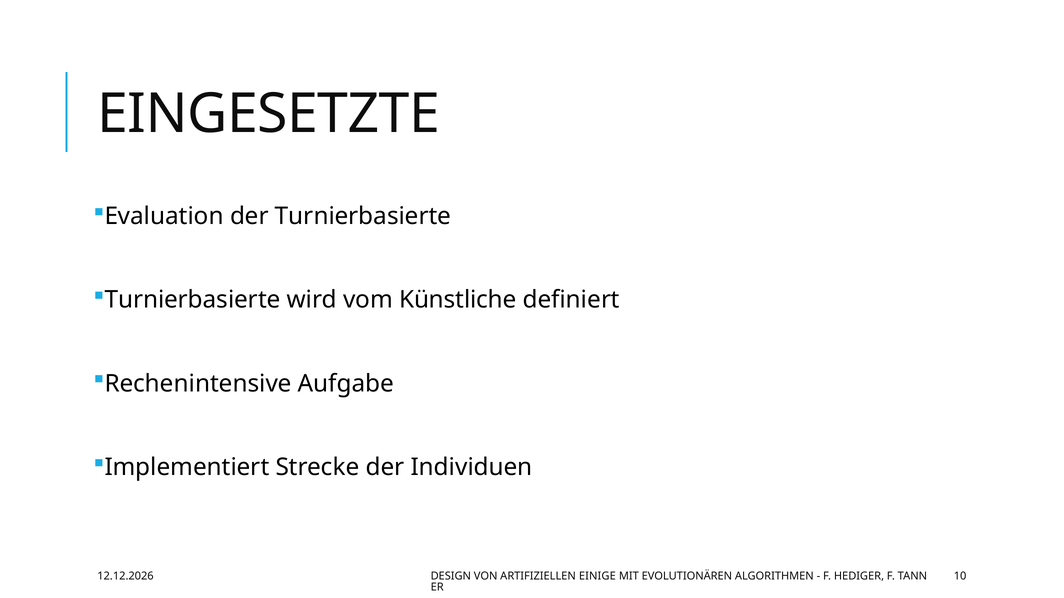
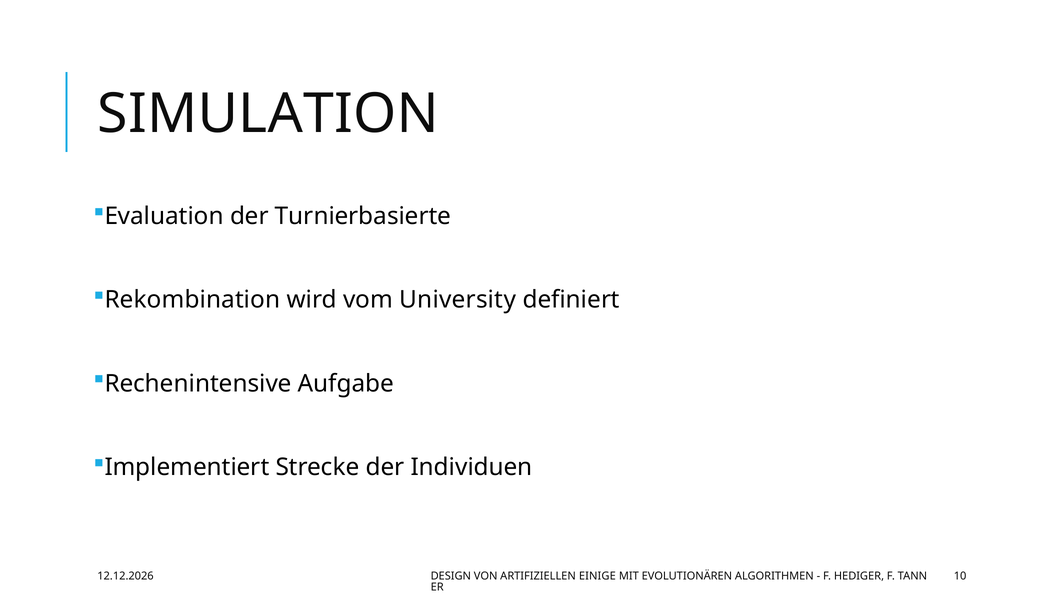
EINGESETZTE: EINGESETZTE -> SIMULATION
Turnierbasierte at (193, 300): Turnierbasierte -> Rekombination
Künstliche: Künstliche -> University
